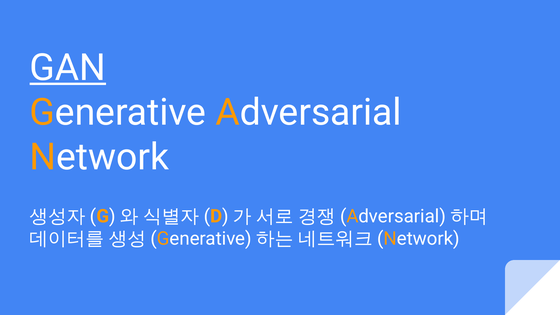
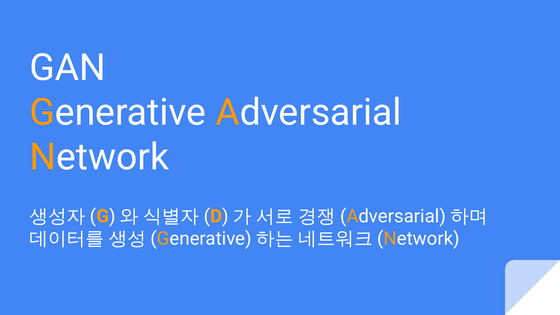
GAN underline: present -> none
